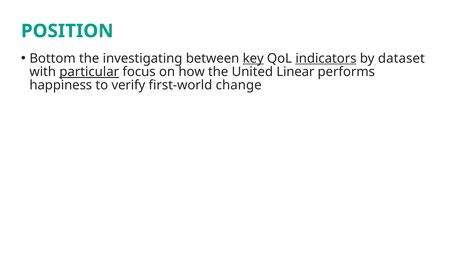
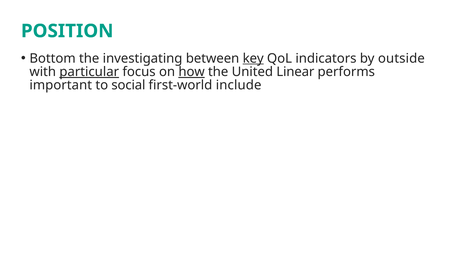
indicators underline: present -> none
dataset: dataset -> outside
how underline: none -> present
happiness: happiness -> important
verify: verify -> social
change: change -> include
